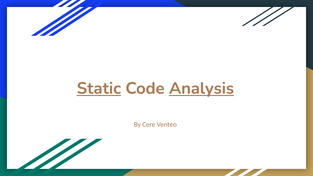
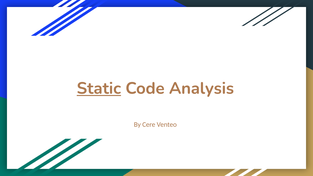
Analysis underline: present -> none
